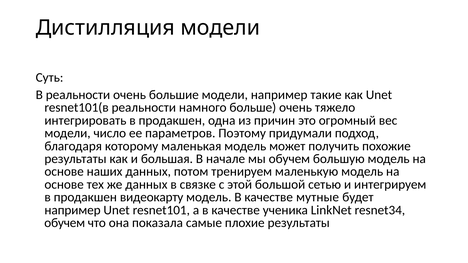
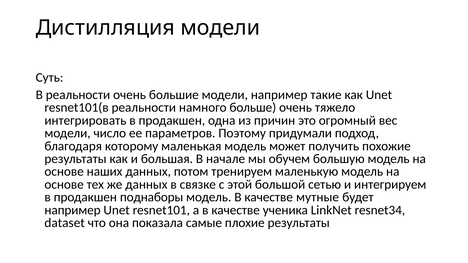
видеокарту: видеокарту -> поднаборы
обучем at (65, 223): обучем -> dataset
